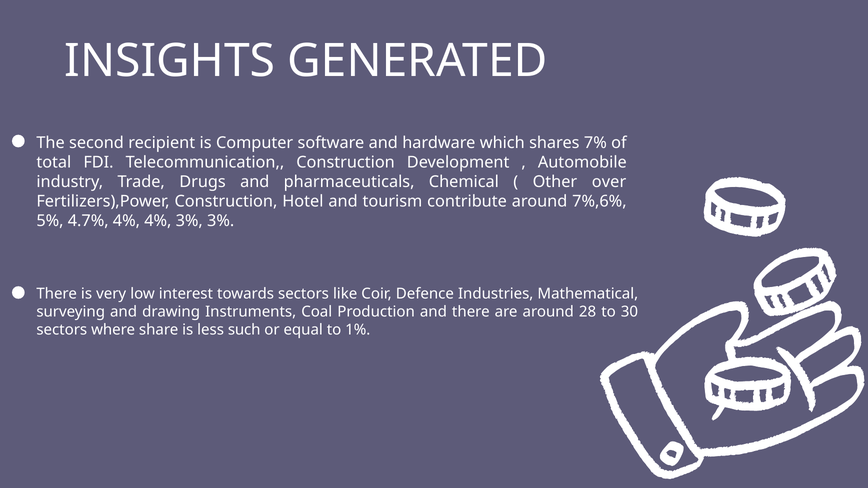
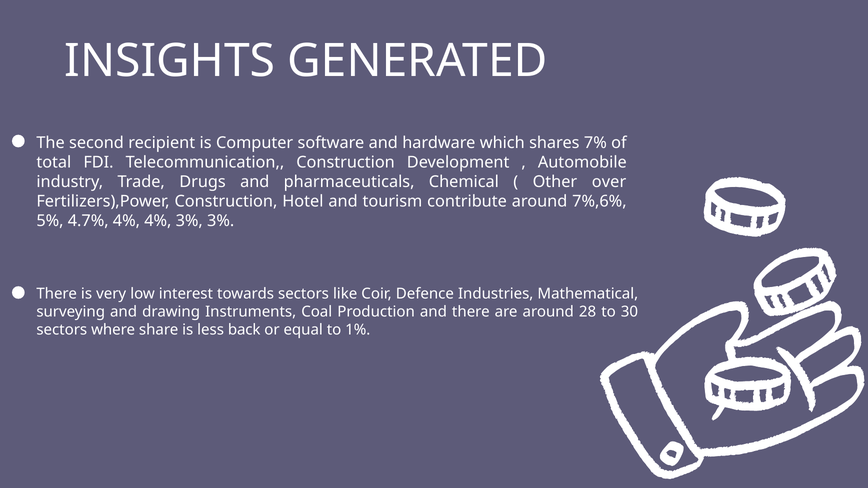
such: such -> back
